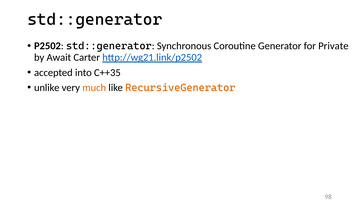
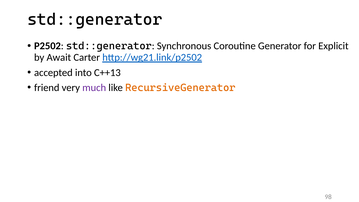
Private: Private -> Explicit
C++35: C++35 -> C++13
unlike: unlike -> friend
much colour: orange -> purple
